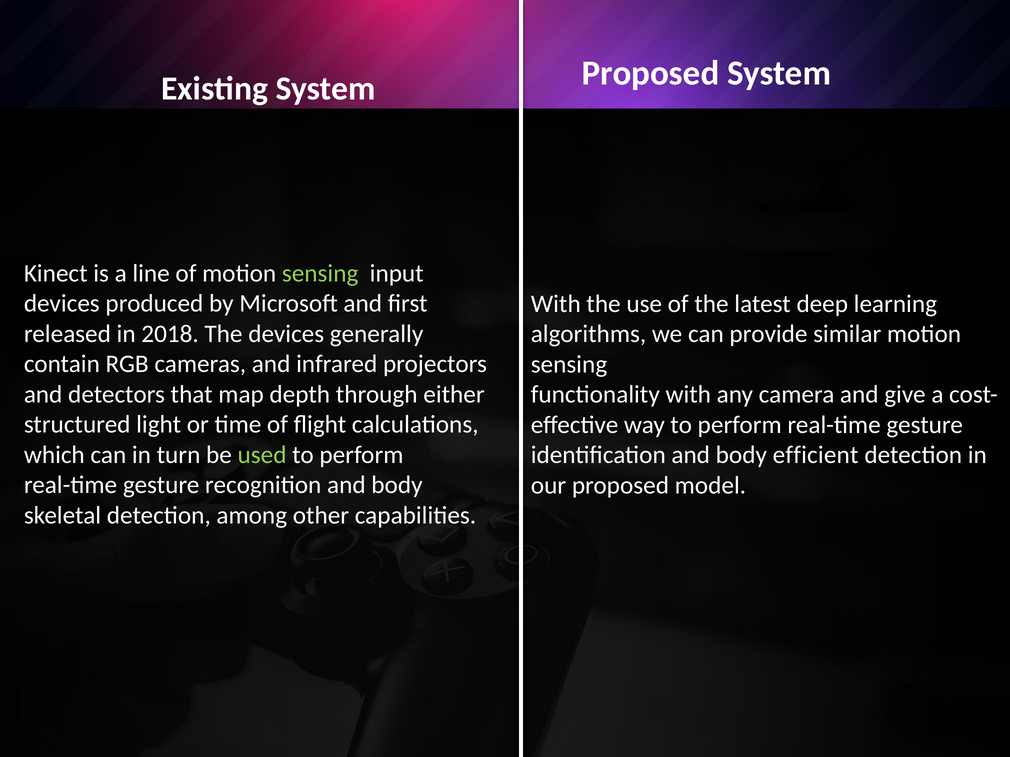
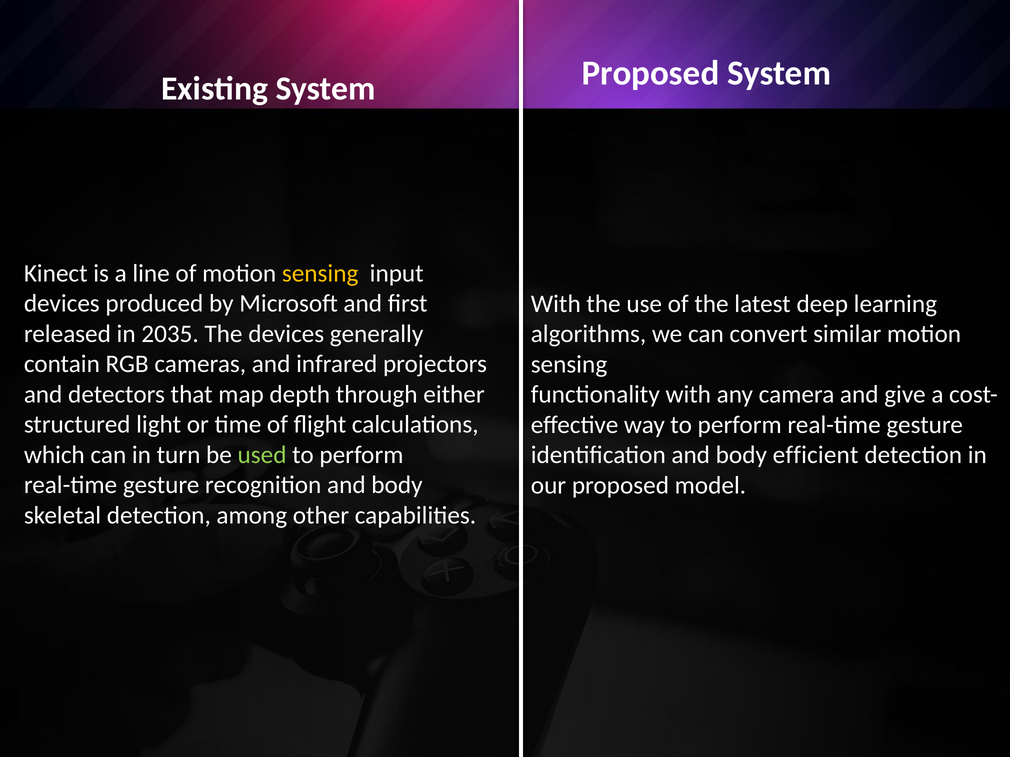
sensing at (320, 273) colour: light green -> yellow
2018: 2018 -> 2035
provide: provide -> convert
